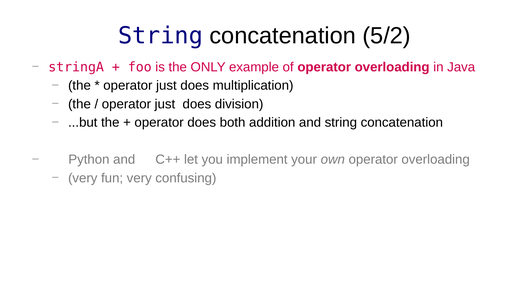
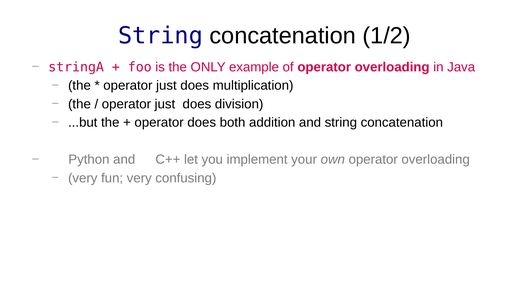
5/2: 5/2 -> 1/2
